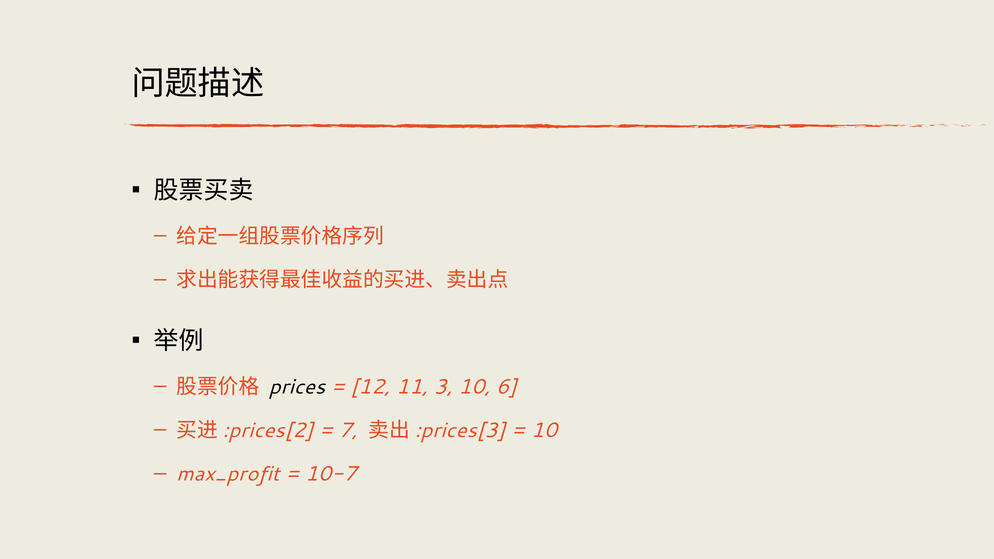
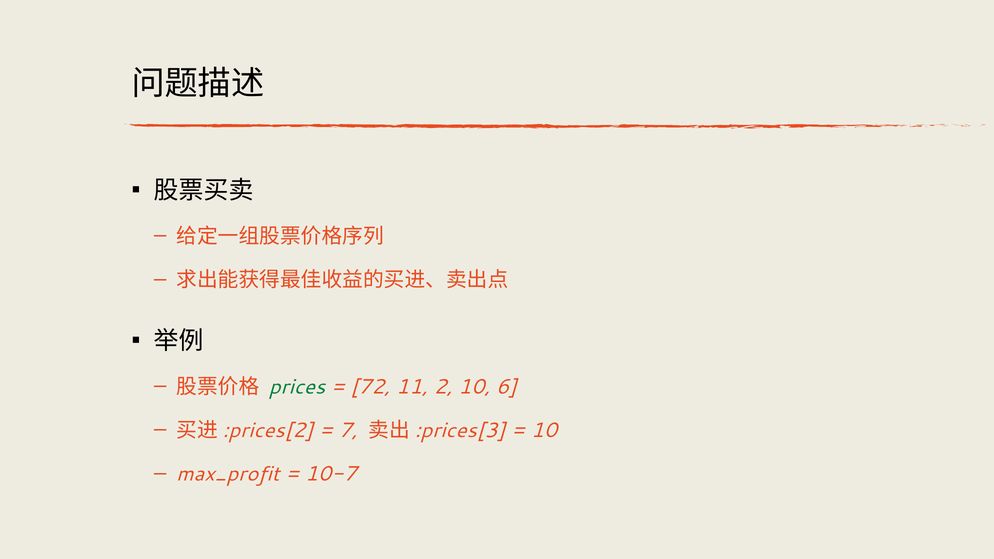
prices colour: black -> green
12: 12 -> 72
3: 3 -> 2
